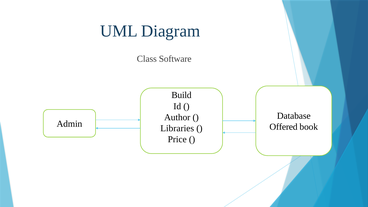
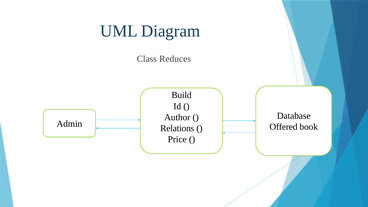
Software: Software -> Reduces
Libraries: Libraries -> Relations
